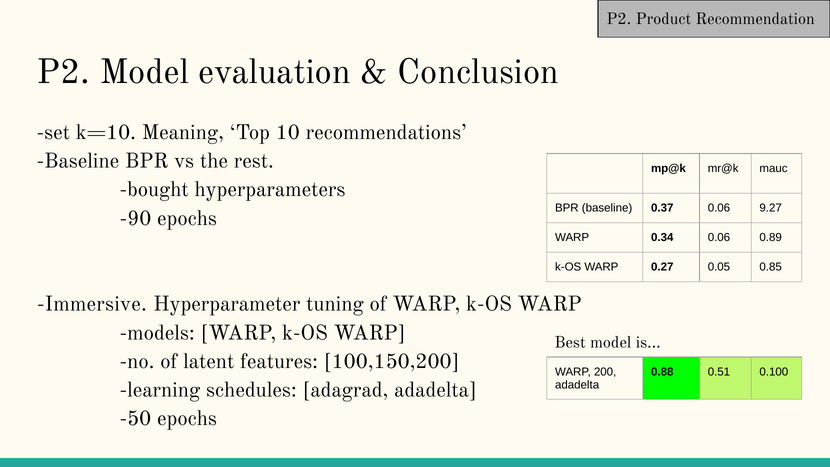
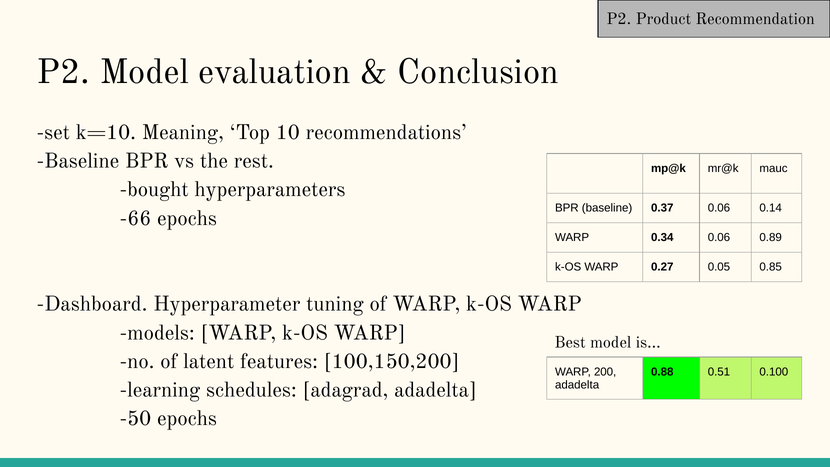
9.27: 9.27 -> 0.14
-90: -90 -> -66
Immersive: Immersive -> Dashboard
